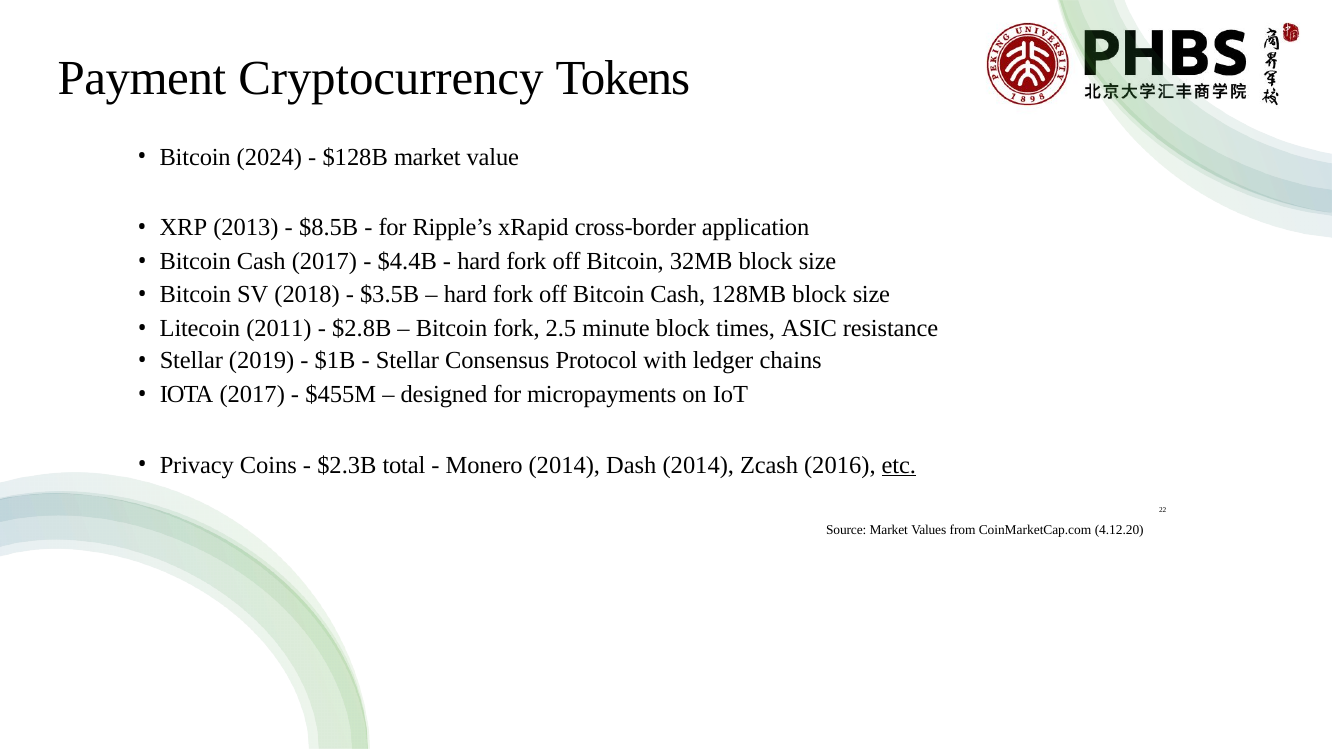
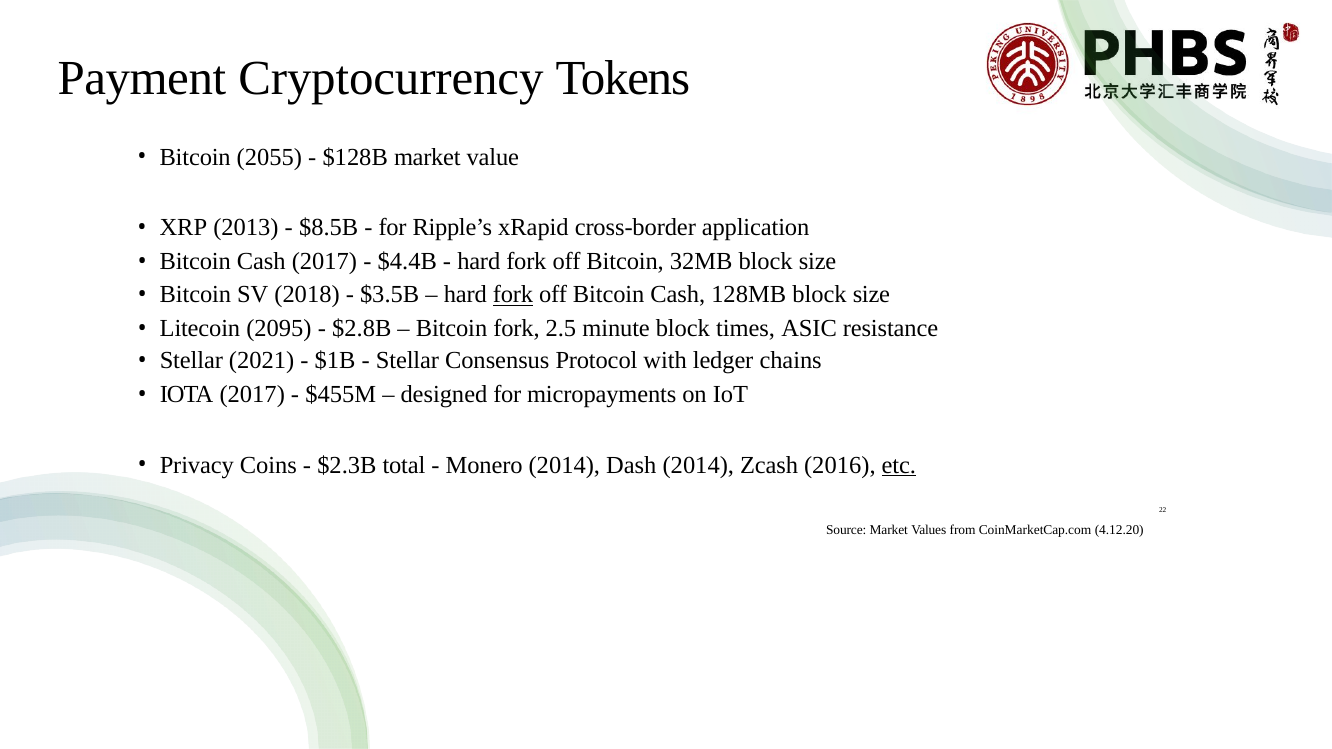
2024: 2024 -> 2055
fork at (513, 295) underline: none -> present
2011: 2011 -> 2095
2019: 2019 -> 2021
